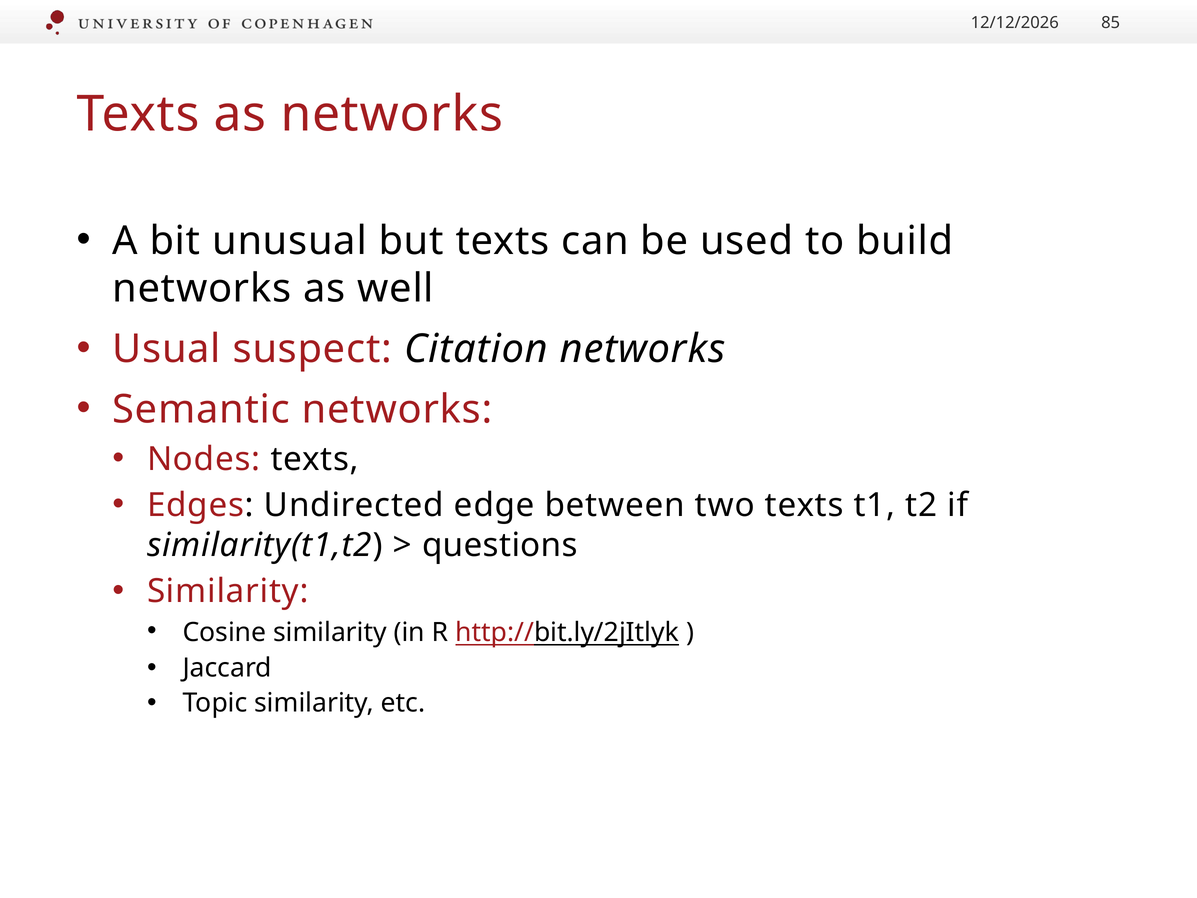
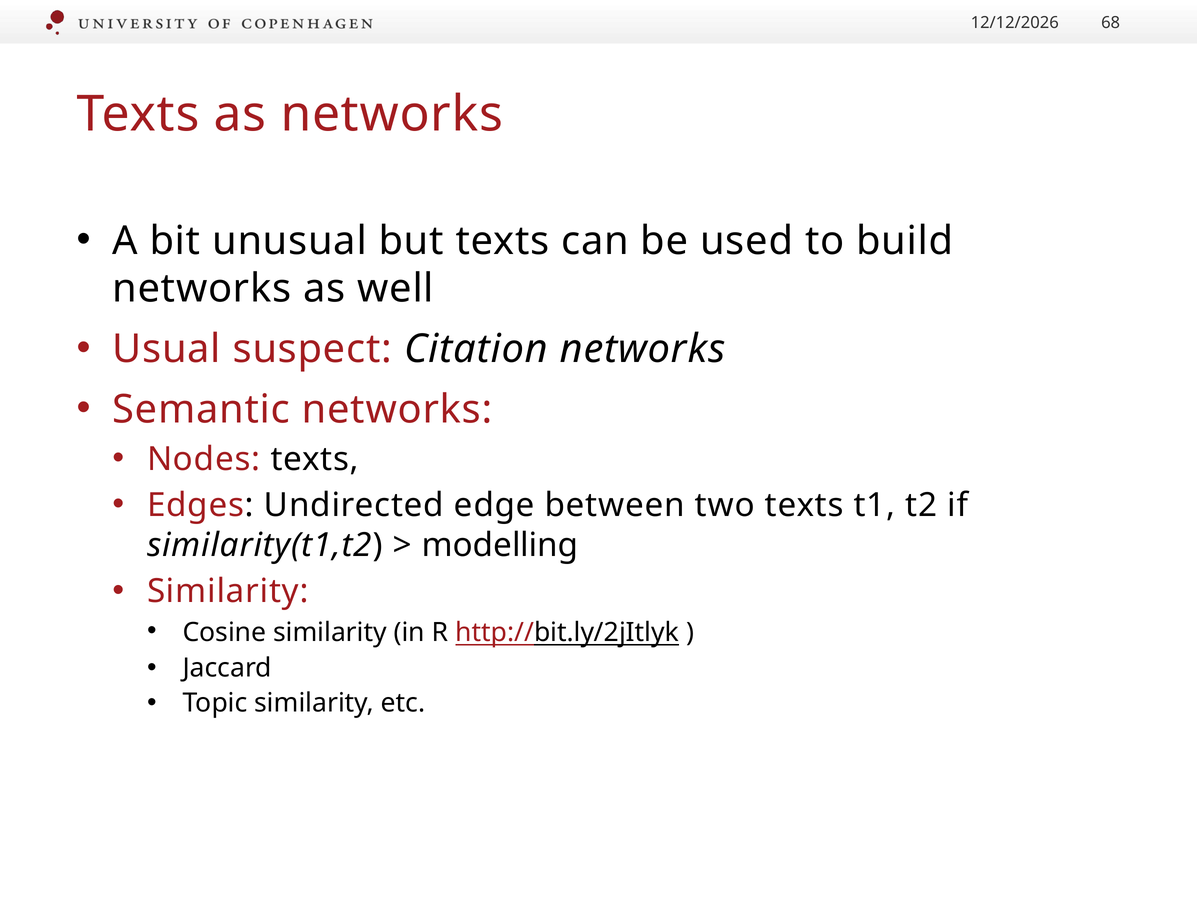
85: 85 -> 68
questions: questions -> modelling
